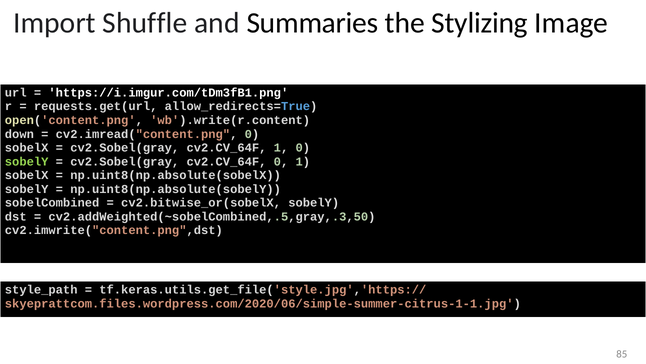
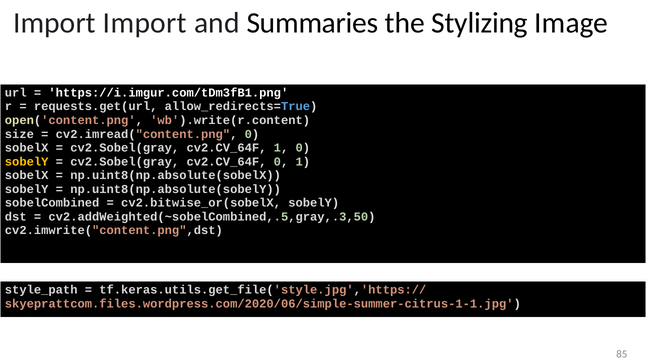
Import Shuffle: Shuffle -> Import
down: down -> size
sobelY at (27, 161) colour: light green -> yellow
